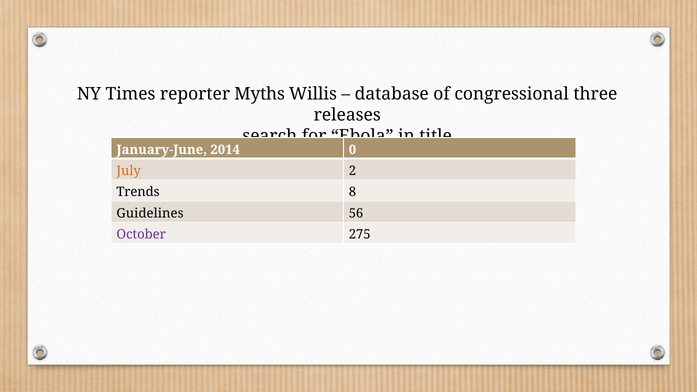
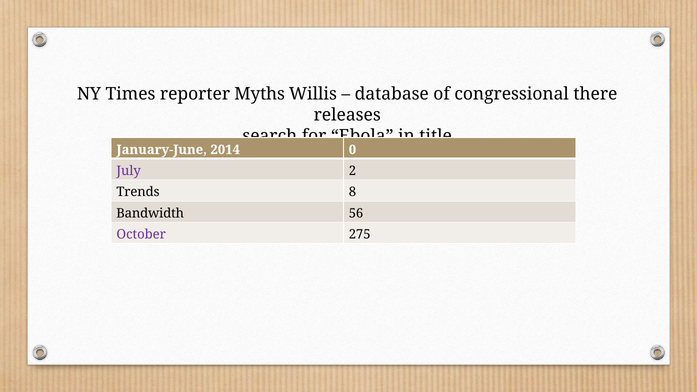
three: three -> there
July colour: orange -> purple
Guidelines: Guidelines -> Bandwidth
